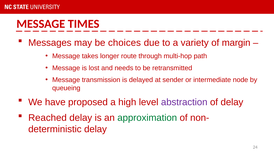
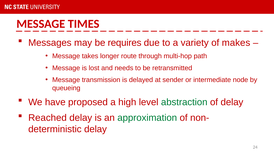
choices: choices -> requires
margin: margin -> makes
abstraction colour: purple -> green
